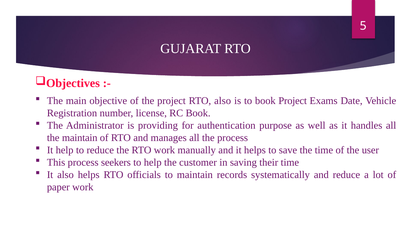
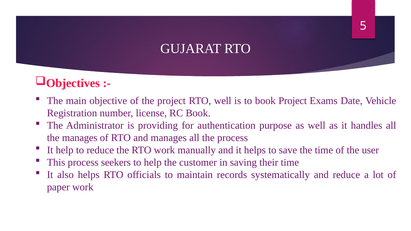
RTO also: also -> well
the maintain: maintain -> manages
